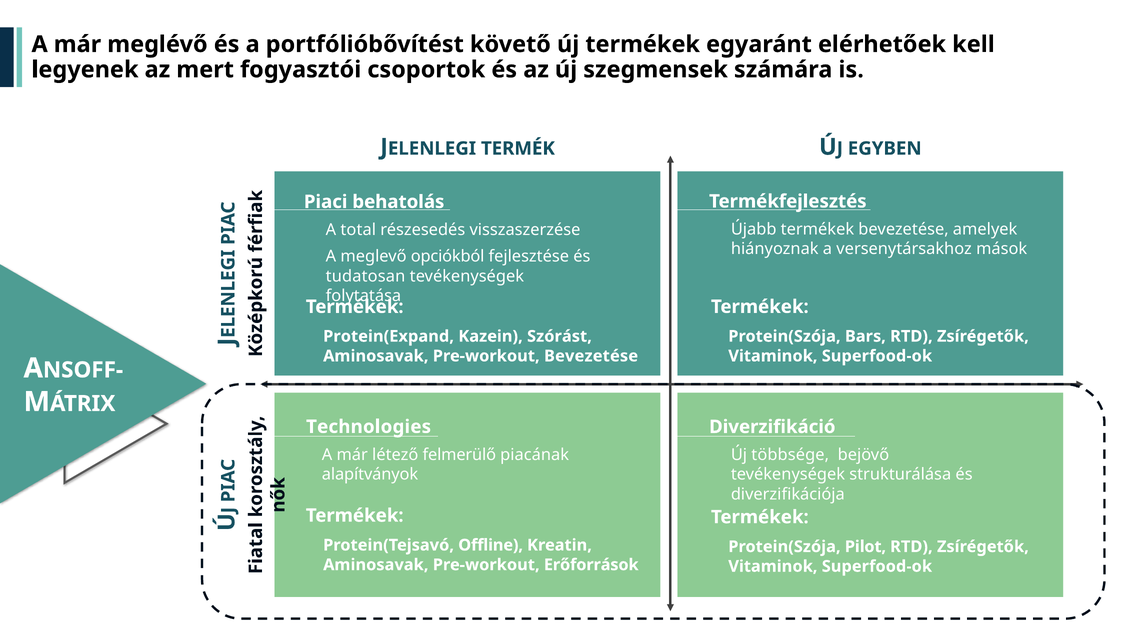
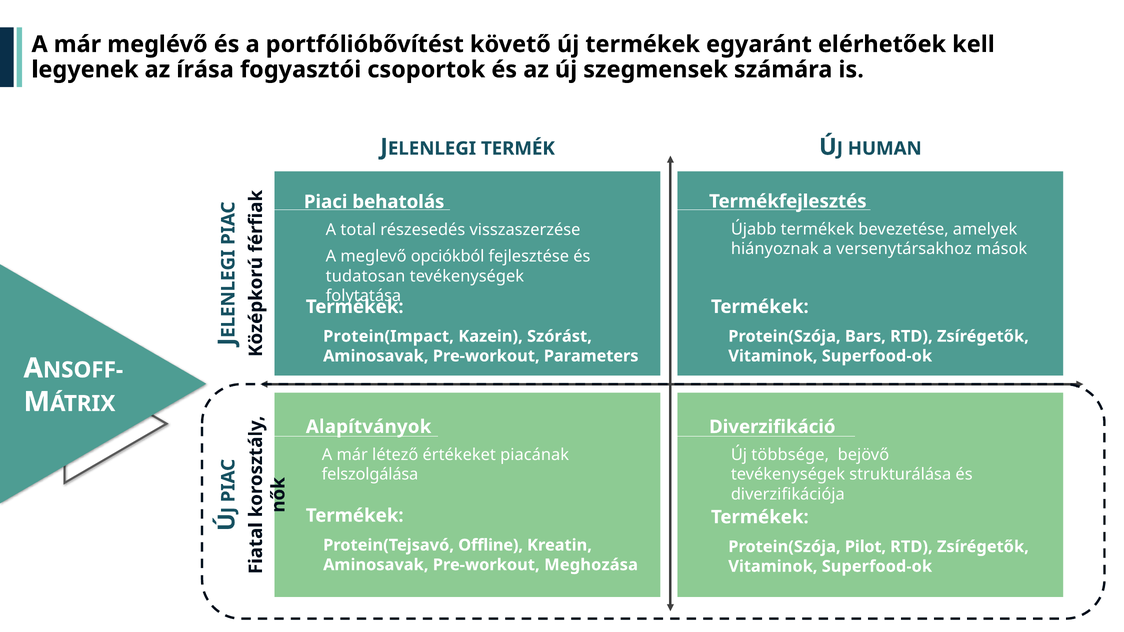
mert: mert -> írása
EGYBEN: EGYBEN -> HUMAN
Protein(Expand: Protein(Expand -> Protein(Impact
Pre-workout Bevezetése: Bevezetése -> Parameters
Technologies: Technologies -> Alapítványok
felmerülő: felmerülő -> értékeket
alapítványok: alapítványok -> felszolgálása
Erőforrások: Erőforrások -> Meghozása
